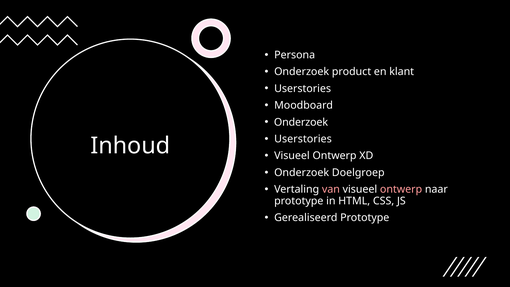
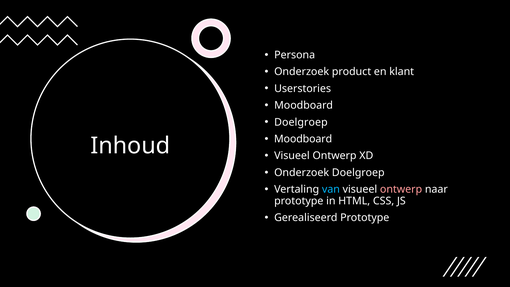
Onderzoek at (301, 122): Onderzoek -> Doelgroep
Userstories at (303, 139): Userstories -> Moodboard
van colour: pink -> light blue
